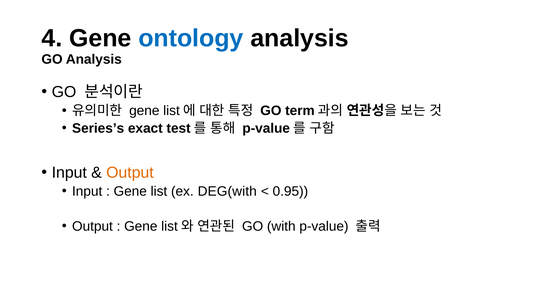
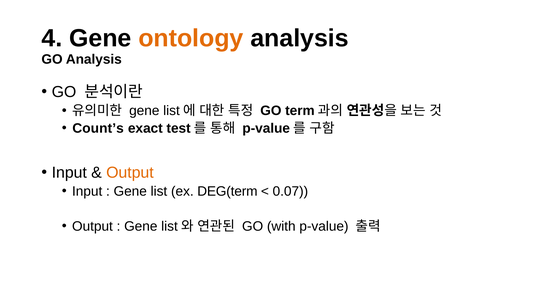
ontology colour: blue -> orange
Series’s: Series’s -> Count’s
DEG(with: DEG(with -> DEG(term
0.95: 0.95 -> 0.07
